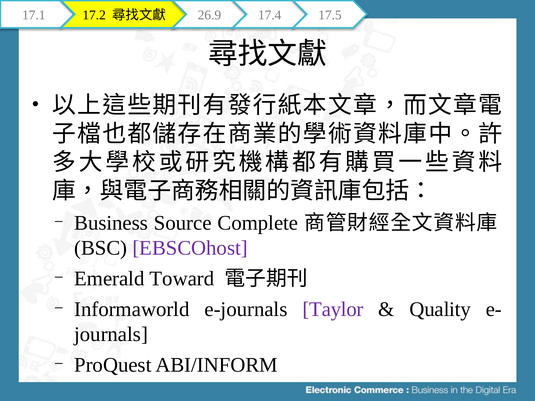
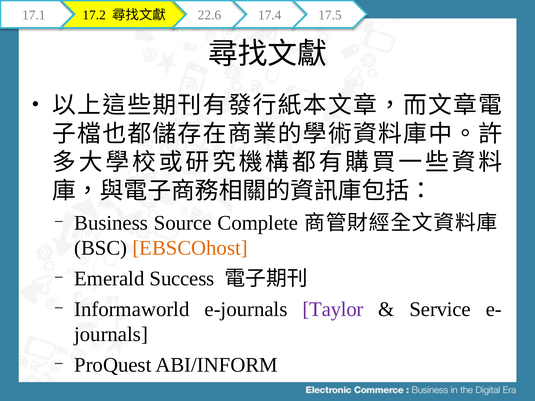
26.9: 26.9 -> 22.6
EBSCOhost colour: purple -> orange
Toward: Toward -> Success
Quality: Quality -> Service
